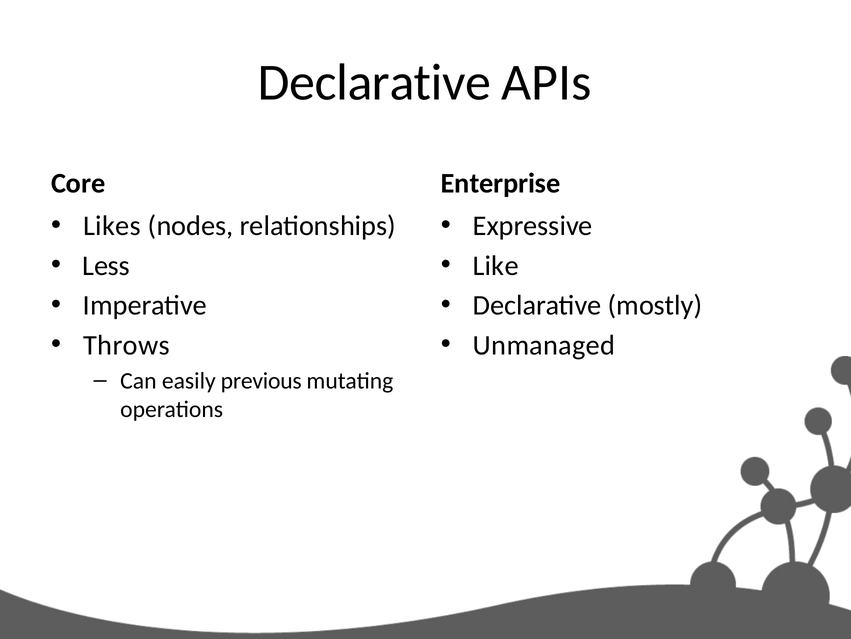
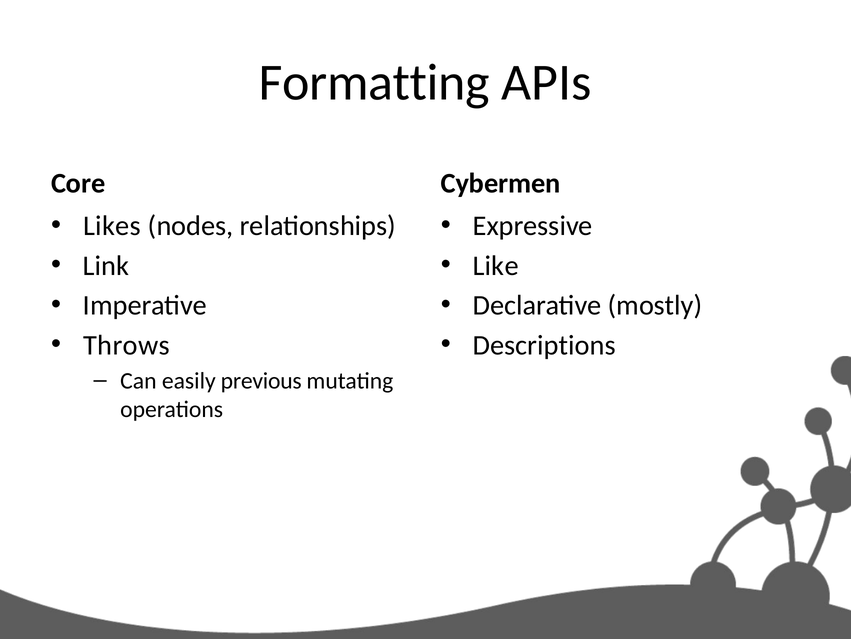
Declarative at (374, 82): Declarative -> Formatting
Enterprise: Enterprise -> Cybermen
Less: Less -> Link
Unmanaged: Unmanaged -> Descriptions
